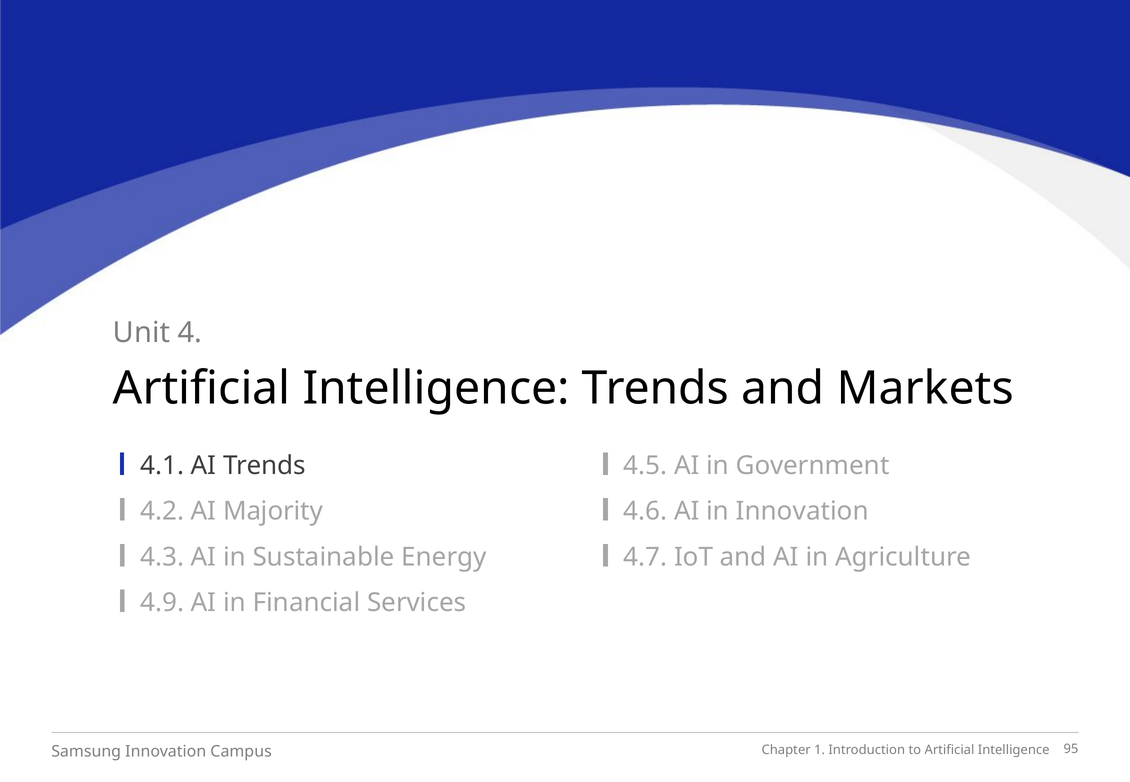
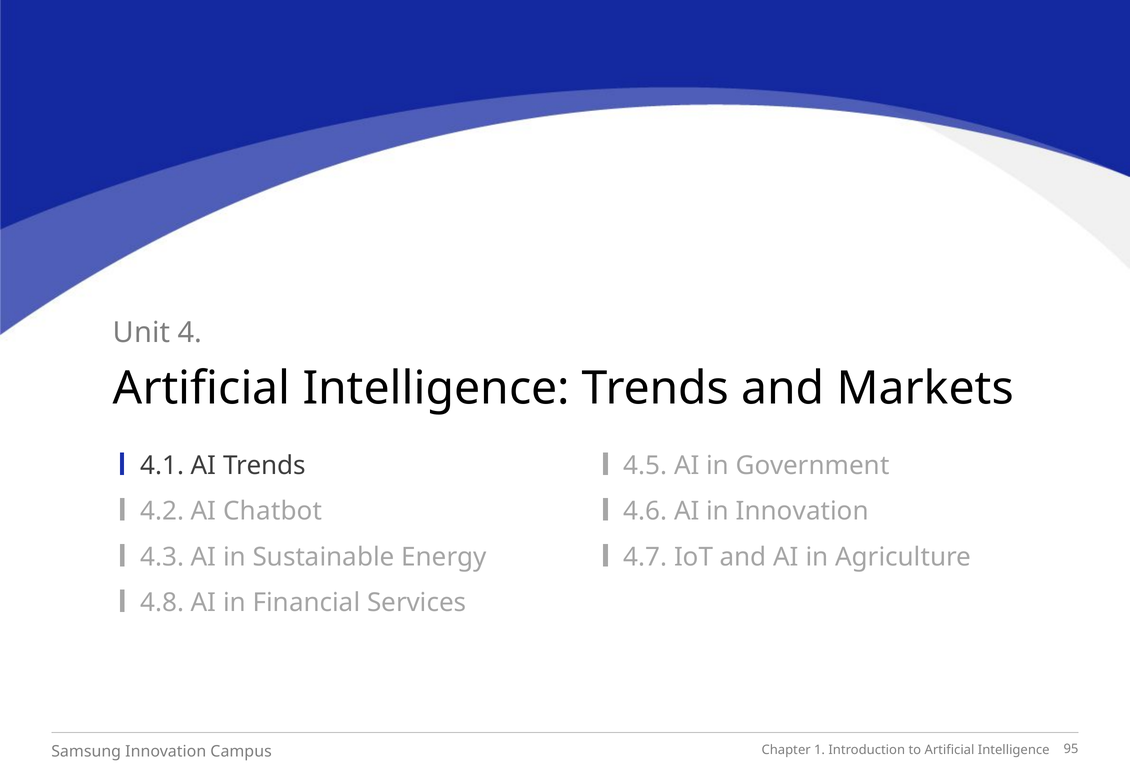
Majority: Majority -> Chatbot
4.9: 4.9 -> 4.8
